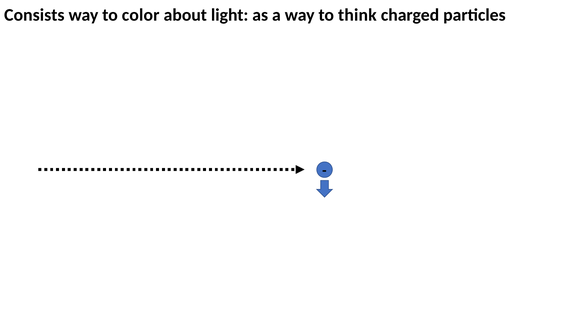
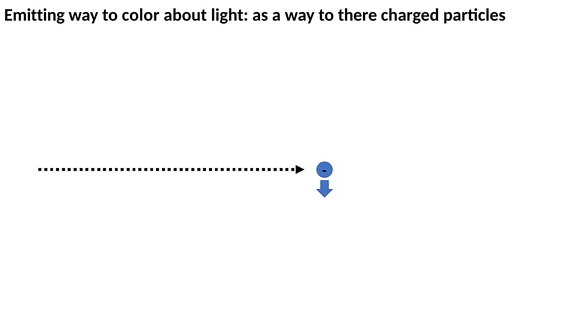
Consists: Consists -> Emitting
think: think -> there
